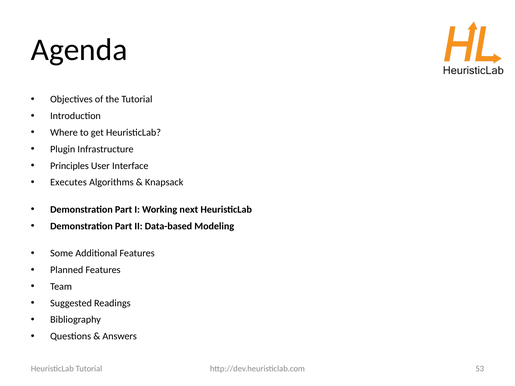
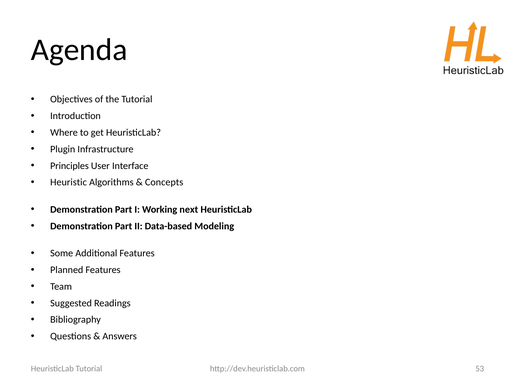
Executes: Executes -> Heuristic
Knapsack: Knapsack -> Concepts
